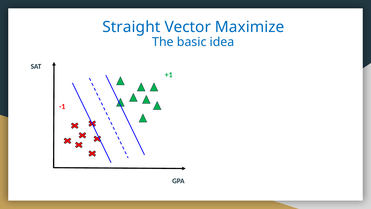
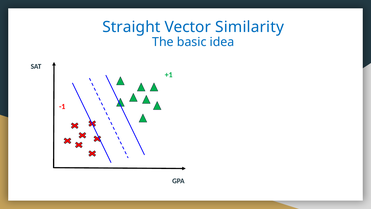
Maximize: Maximize -> Similarity
